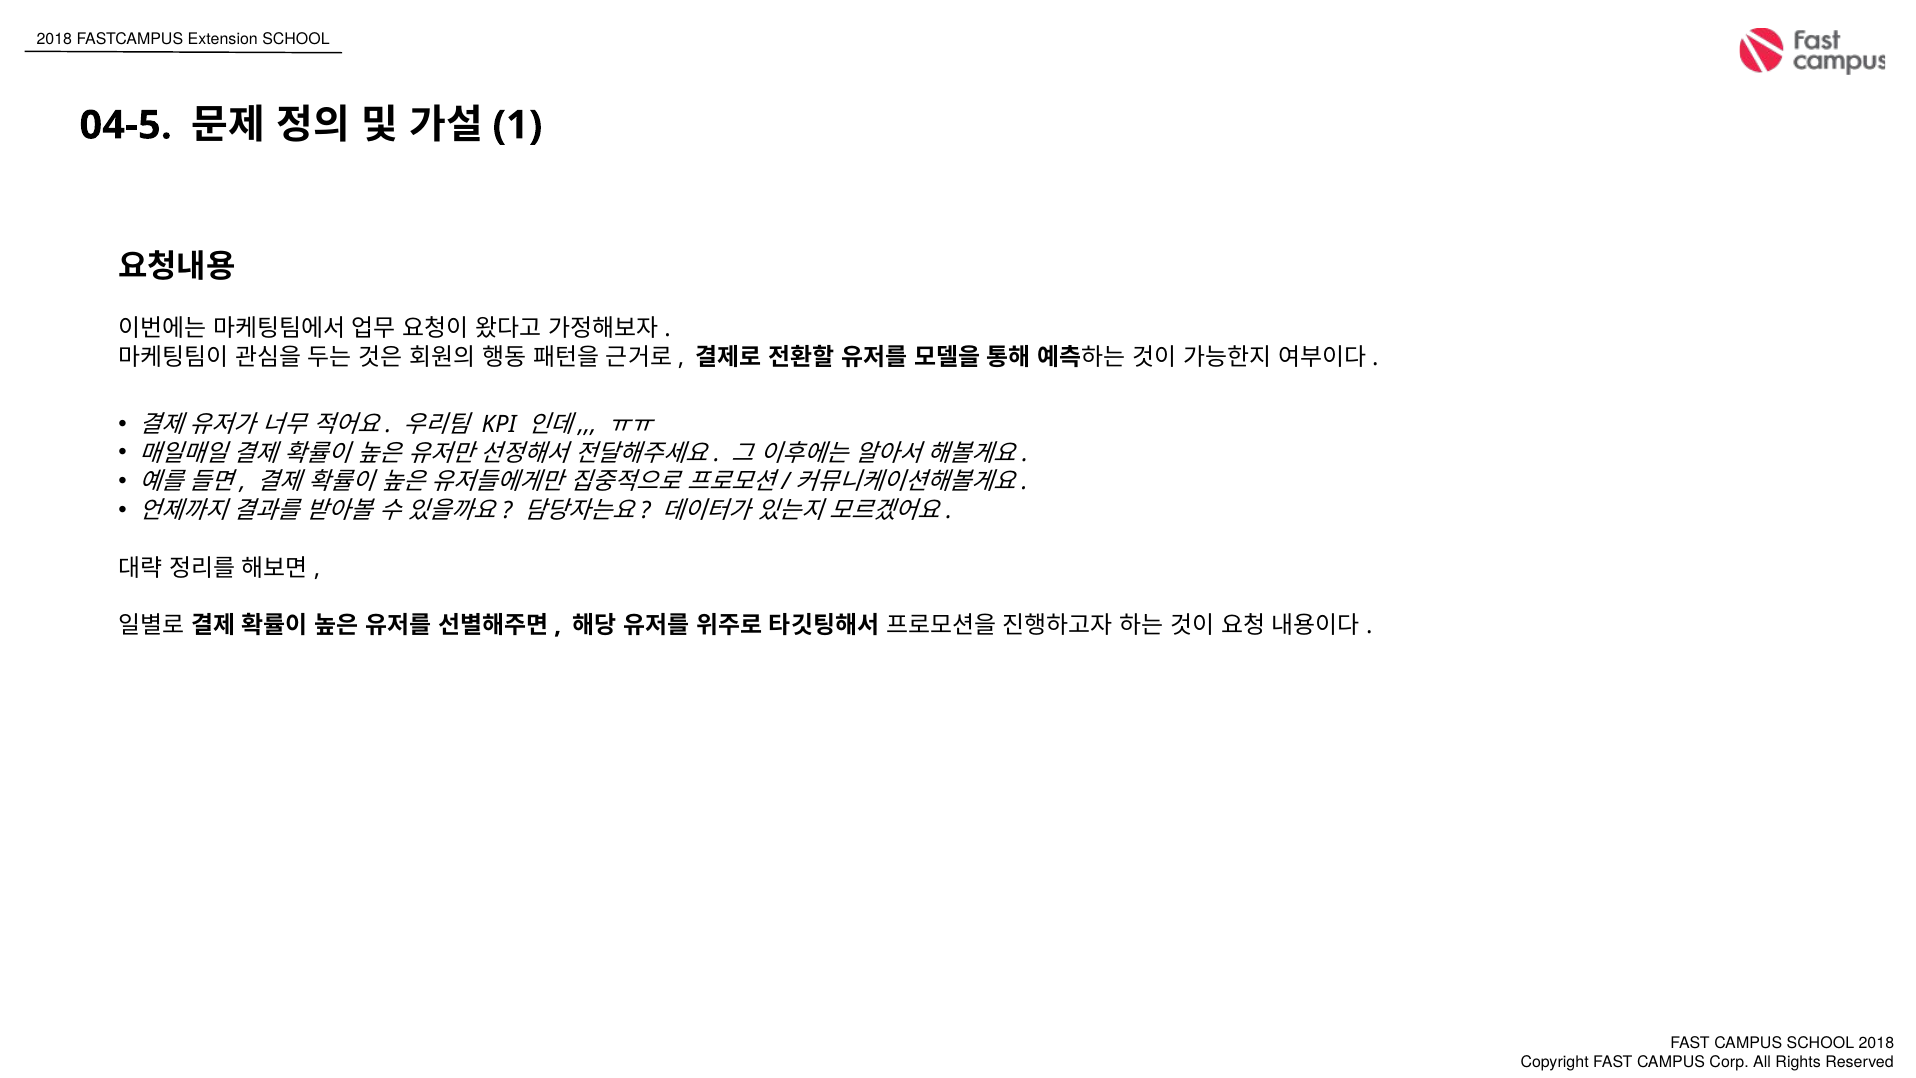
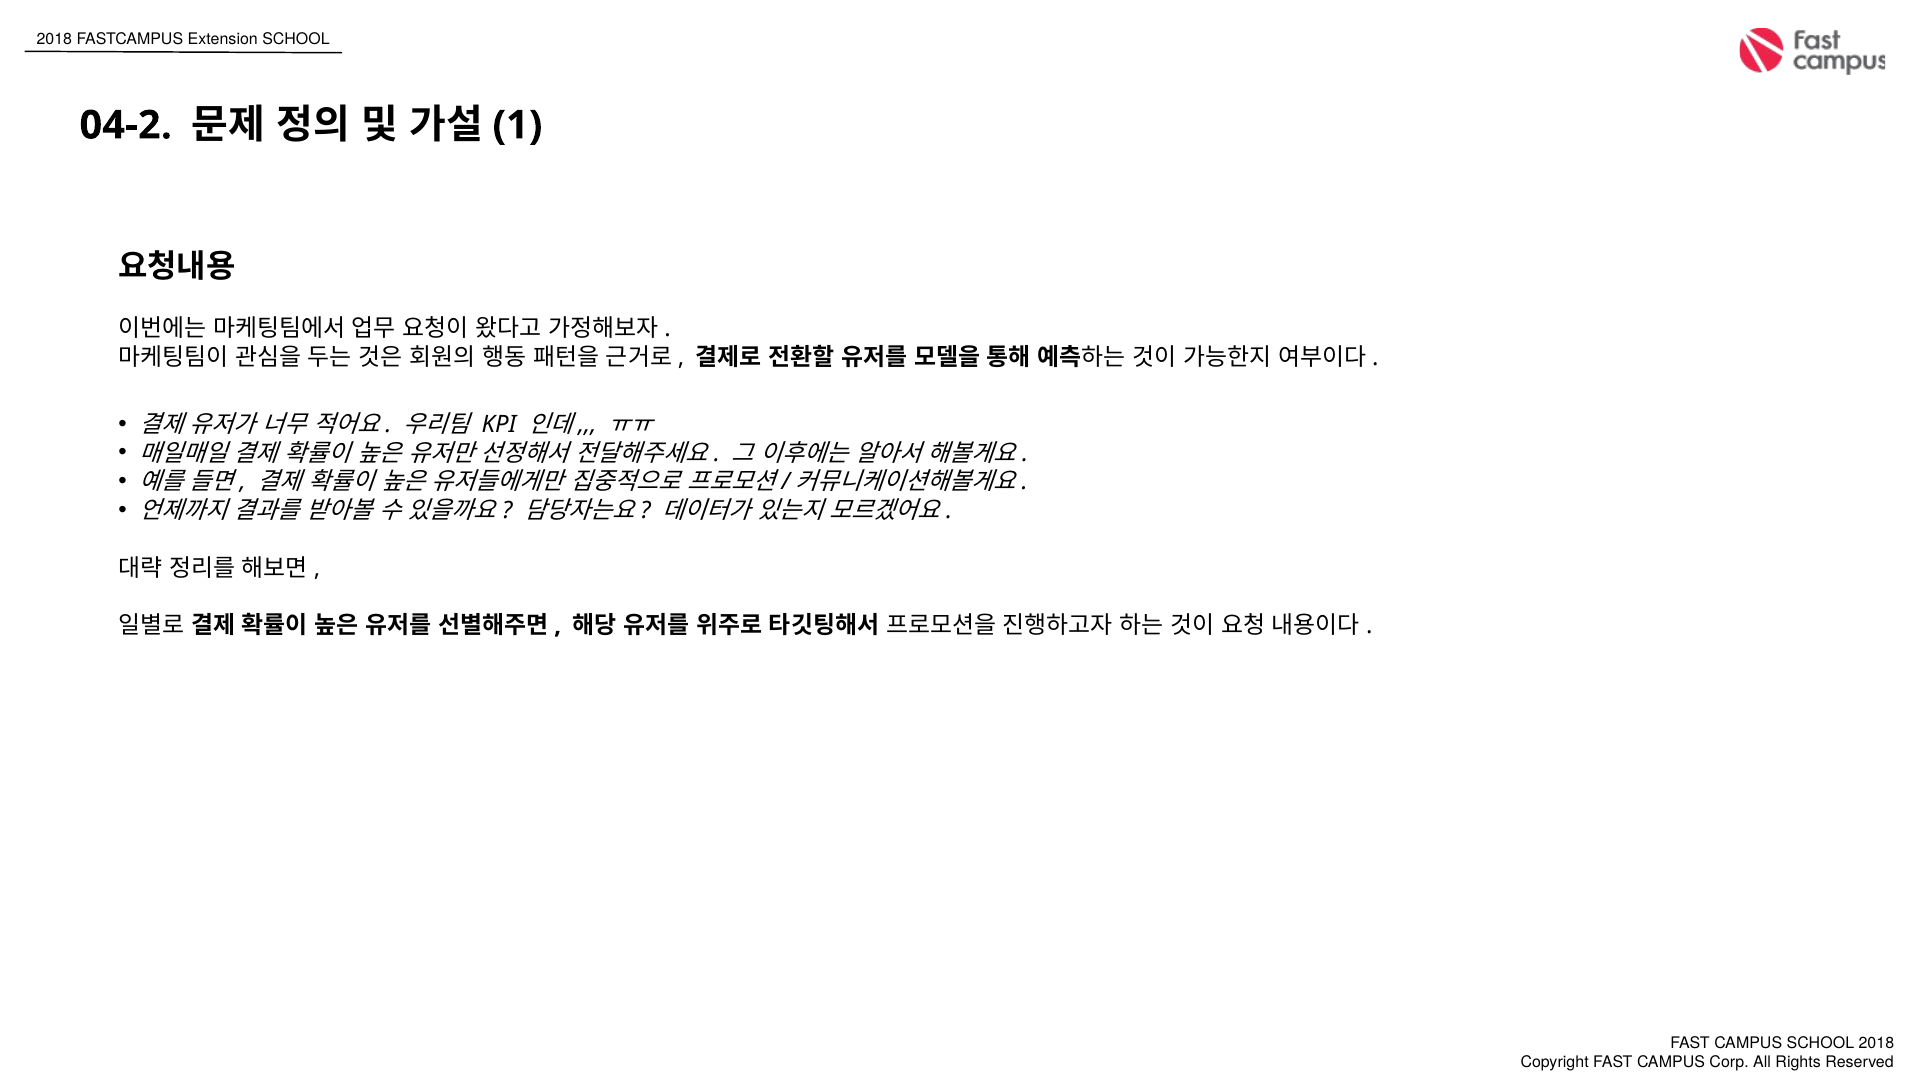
04-5: 04-5 -> 04-2
